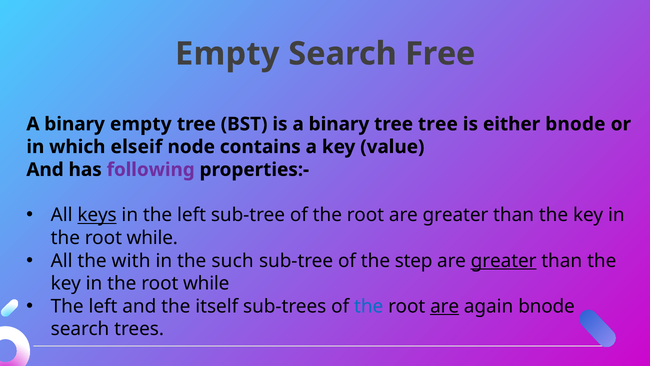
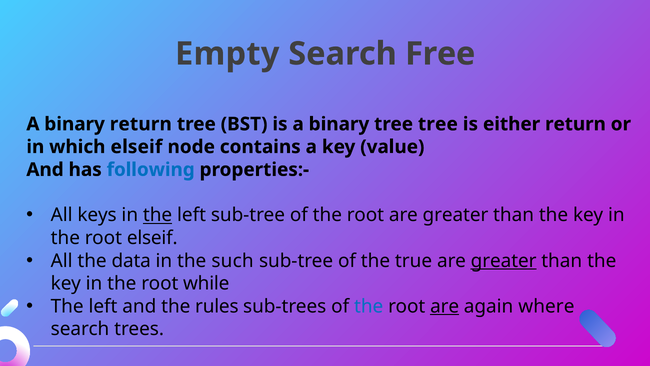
binary empty: empty -> return
either bnode: bnode -> return
following colour: purple -> blue
keys underline: present -> none
the at (158, 215) underline: none -> present
while at (152, 238): while -> elseif
with: with -> data
step: step -> true
itself: itself -> rules
again bnode: bnode -> where
